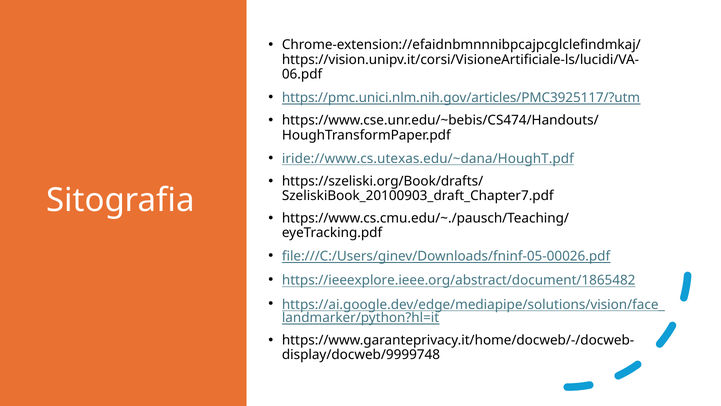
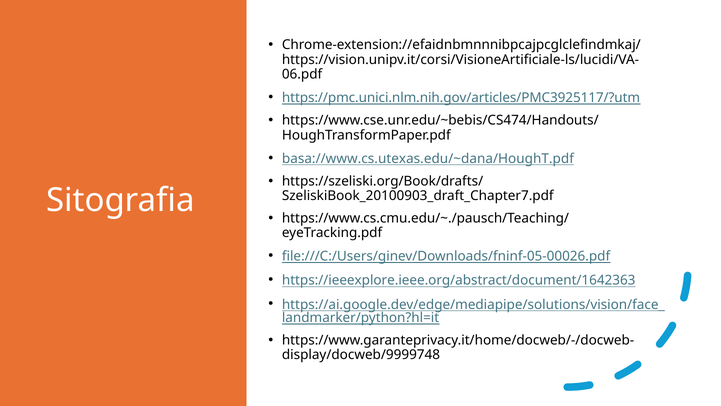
iride://www.cs.utexas.edu/~dana/HoughT.pdf: iride://www.cs.utexas.edu/~dana/HoughT.pdf -> basa://www.cs.utexas.edu/~dana/HoughT.pdf
https://ieeexplore.ieee.org/abstract/document/1865482: https://ieeexplore.ieee.org/abstract/document/1865482 -> https://ieeexplore.ieee.org/abstract/document/1642363
